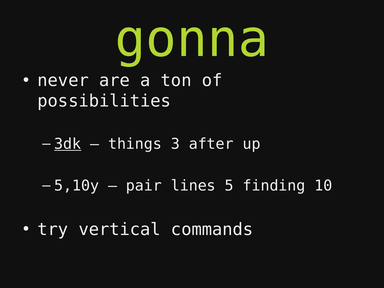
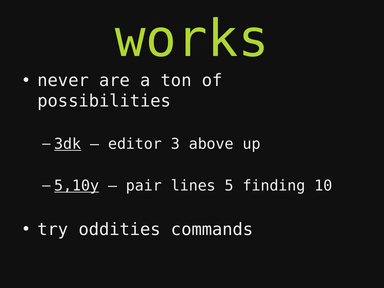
gonna: gonna -> works
things: things -> editor
after: after -> above
5,10y underline: none -> present
vertical: vertical -> oddities
